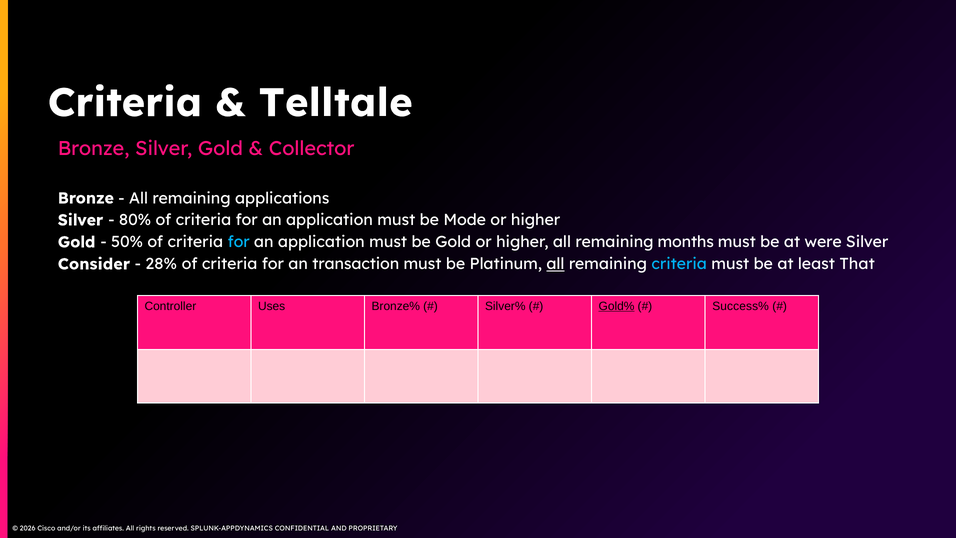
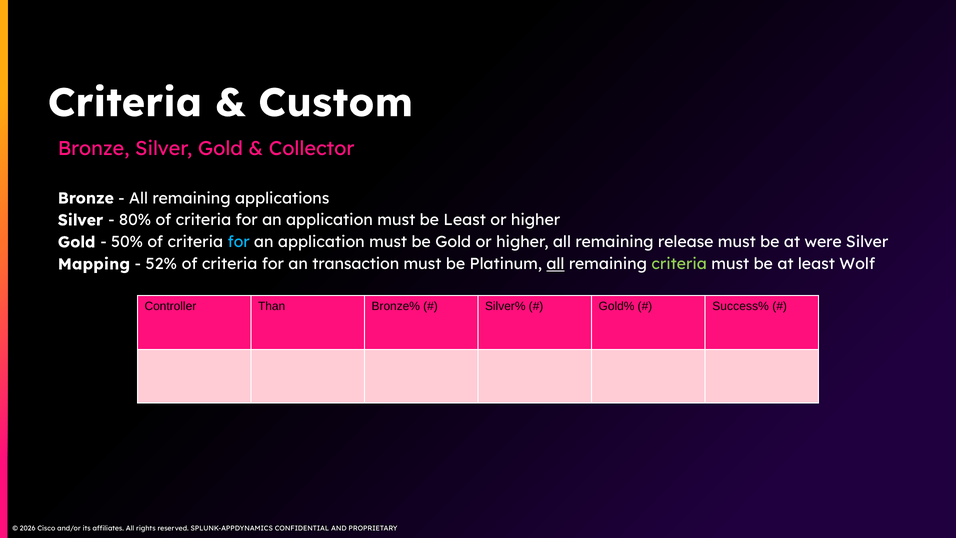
Telltale: Telltale -> Custom
be Mode: Mode -> Least
months: months -> release
Consider: Consider -> Mapping
28%: 28% -> 52%
criteria at (679, 264) colour: light blue -> light green
That: That -> Wolf
Uses: Uses -> Than
Gold% underline: present -> none
